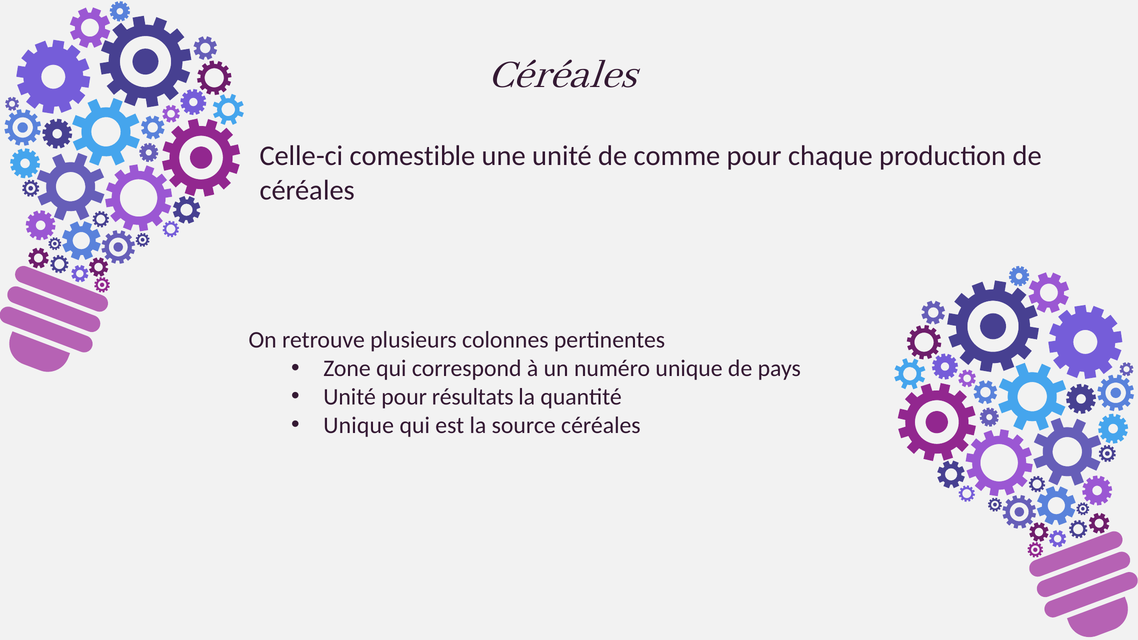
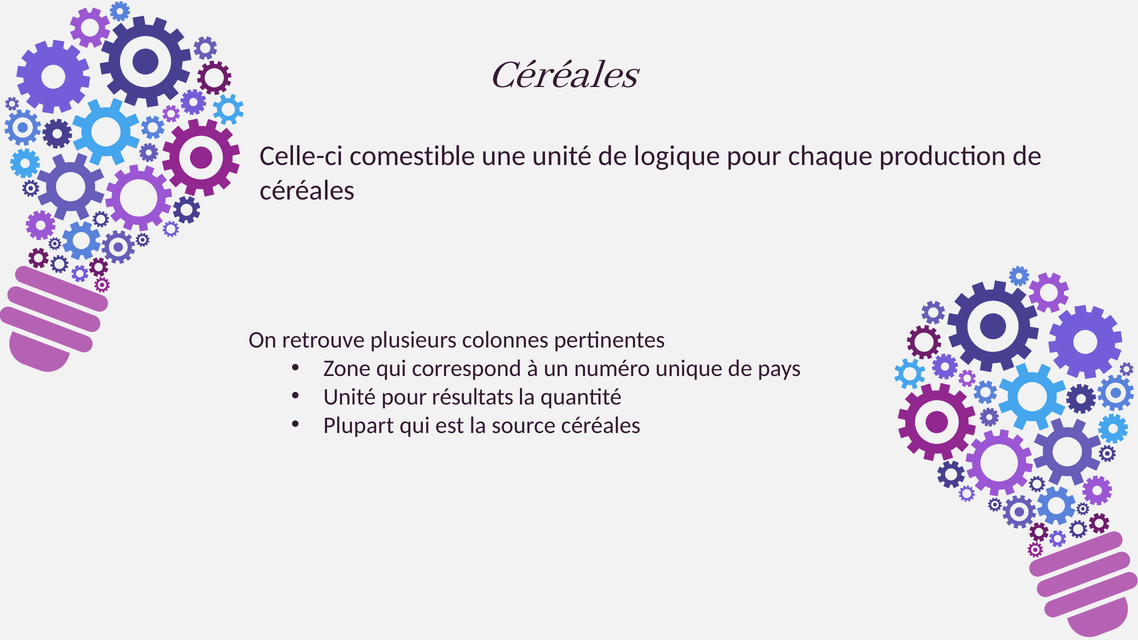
comme: comme -> logique
Unique at (359, 426): Unique -> Plupart
